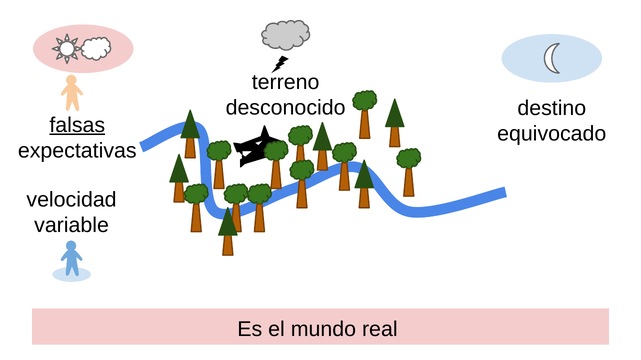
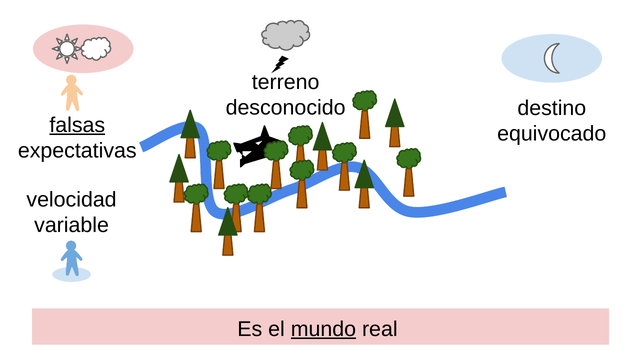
mundo underline: none -> present
